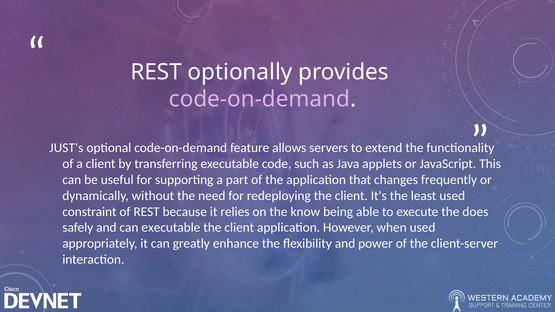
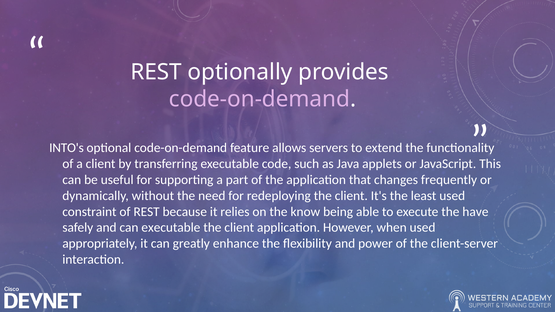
JUST's: JUST's -> INTO's
does: does -> have
